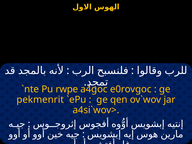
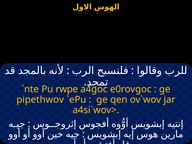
pekmenrit: pekmenrit -> pipethwov
